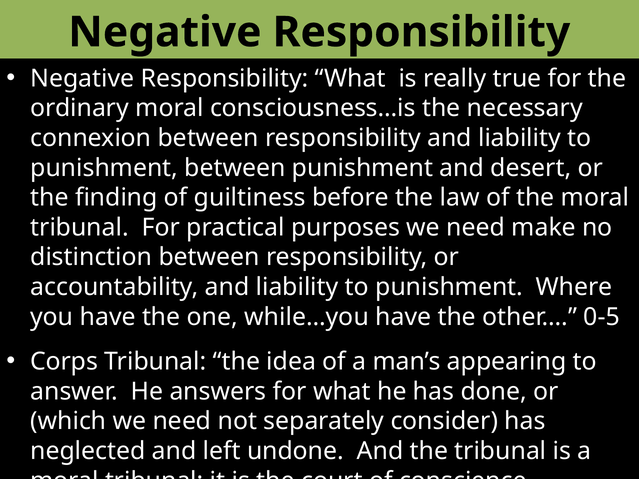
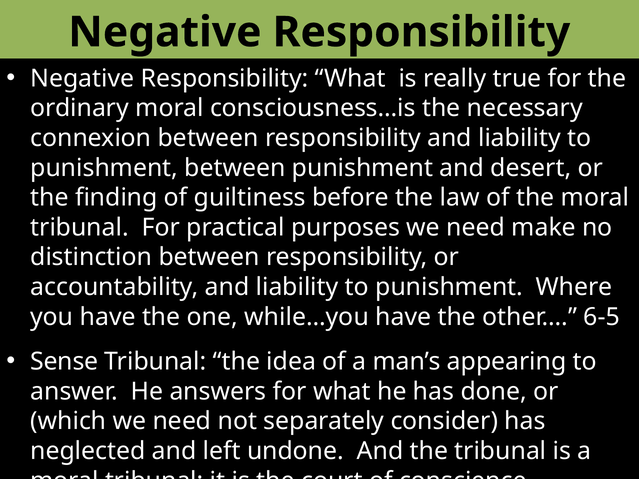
0-5: 0-5 -> 6-5
Corps: Corps -> Sense
